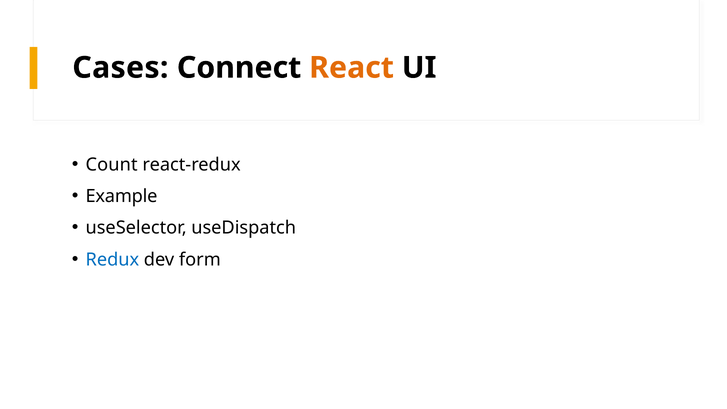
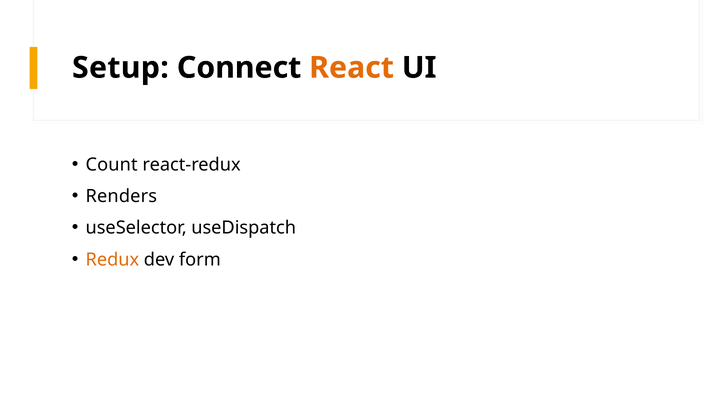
Cases: Cases -> Setup
Example: Example -> Renders
Redux colour: blue -> orange
